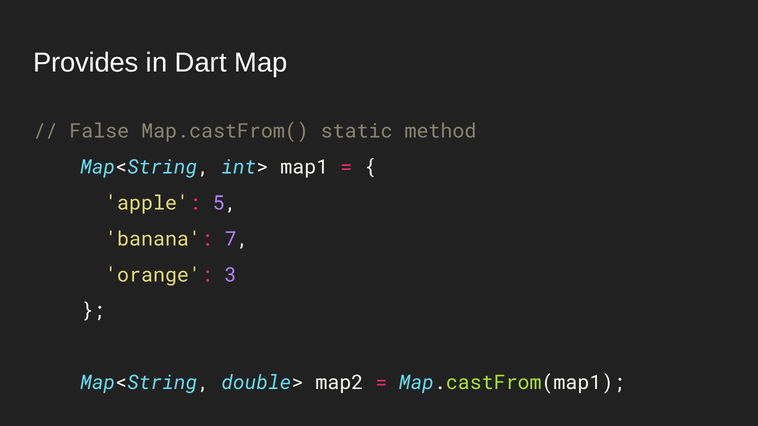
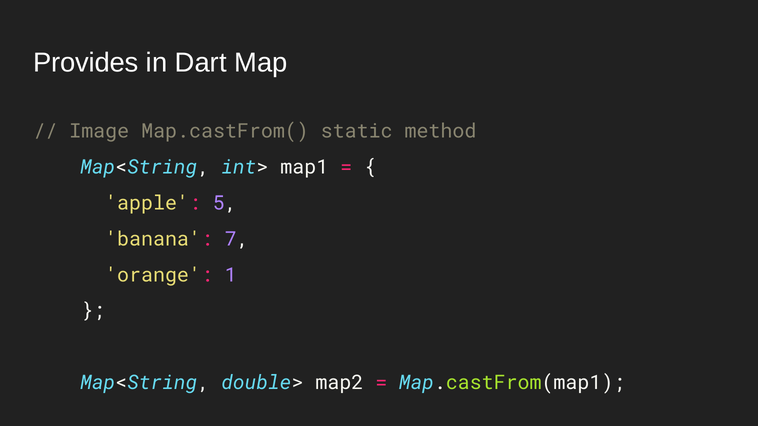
False: False -> Image
3: 3 -> 1
